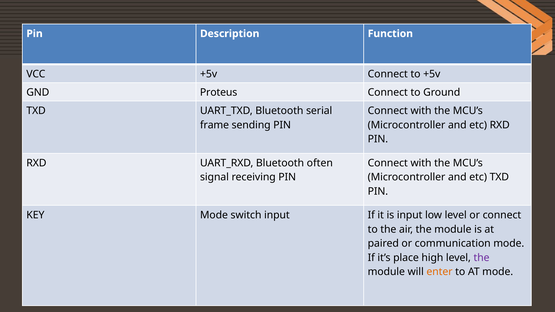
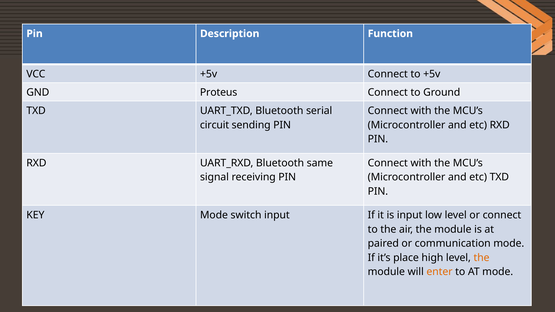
frame: frame -> circuit
often: often -> same
the at (482, 258) colour: purple -> orange
